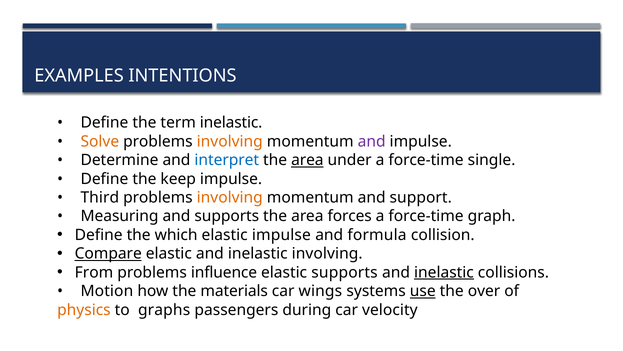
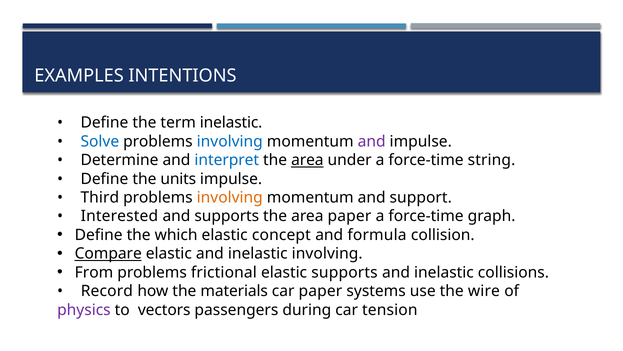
Solve colour: orange -> blue
involving at (230, 141) colour: orange -> blue
single: single -> string
keep: keep -> units
Measuring: Measuring -> Interested
area forces: forces -> paper
elastic impulse: impulse -> concept
influence: influence -> frictional
inelastic at (444, 272) underline: present -> none
Motion: Motion -> Record
car wings: wings -> paper
use underline: present -> none
over: over -> wire
physics colour: orange -> purple
graphs: graphs -> vectors
velocity: velocity -> tension
